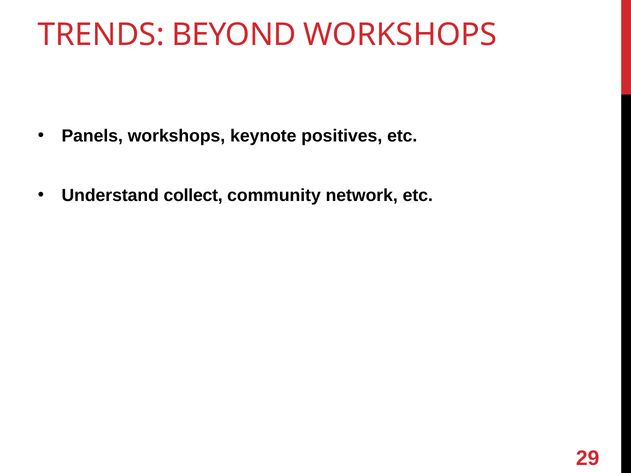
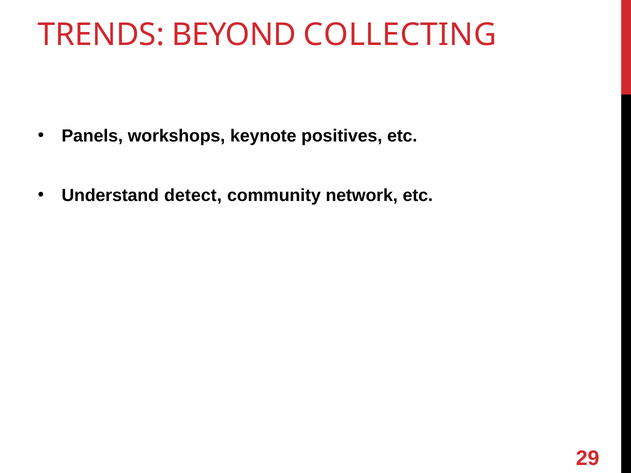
BEYOND WORKSHOPS: WORKSHOPS -> COLLECTING
collect: collect -> detect
